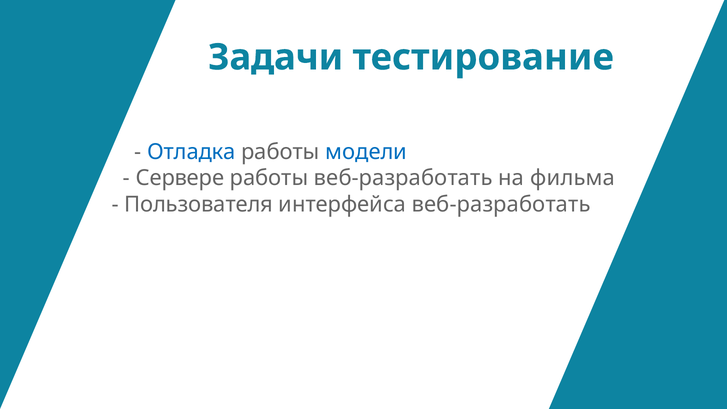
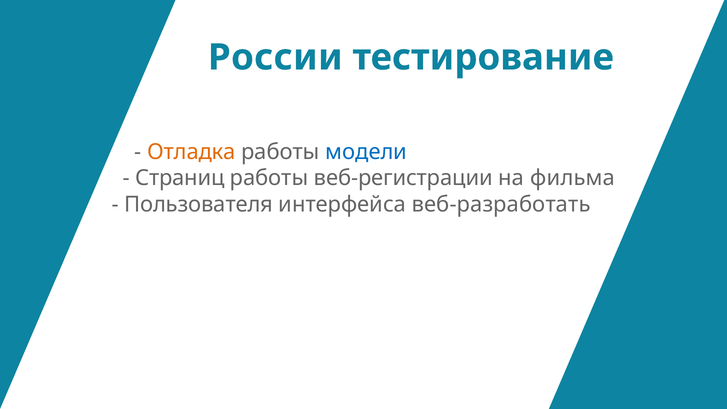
Задачи: Задачи -> России
Отладка colour: blue -> orange
Сервере: Сервере -> Страниц
работы веб-разработать: веб-разработать -> веб-регистрации
